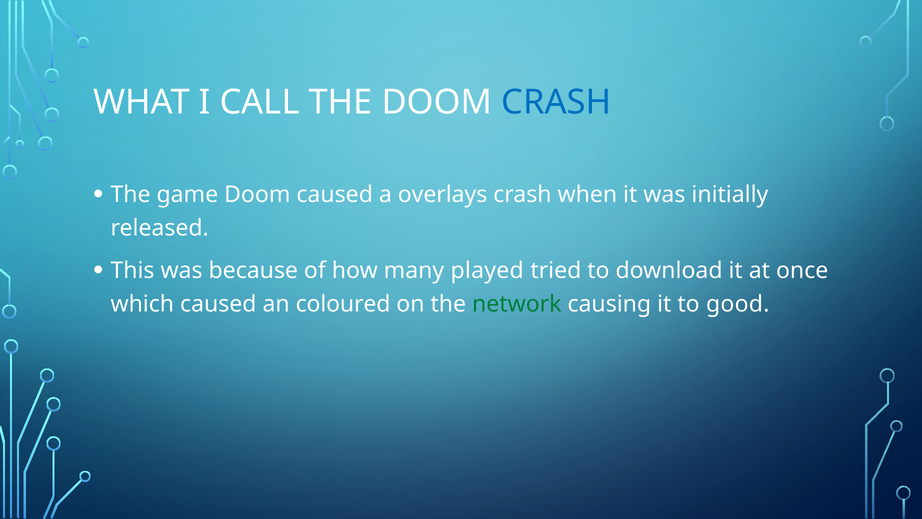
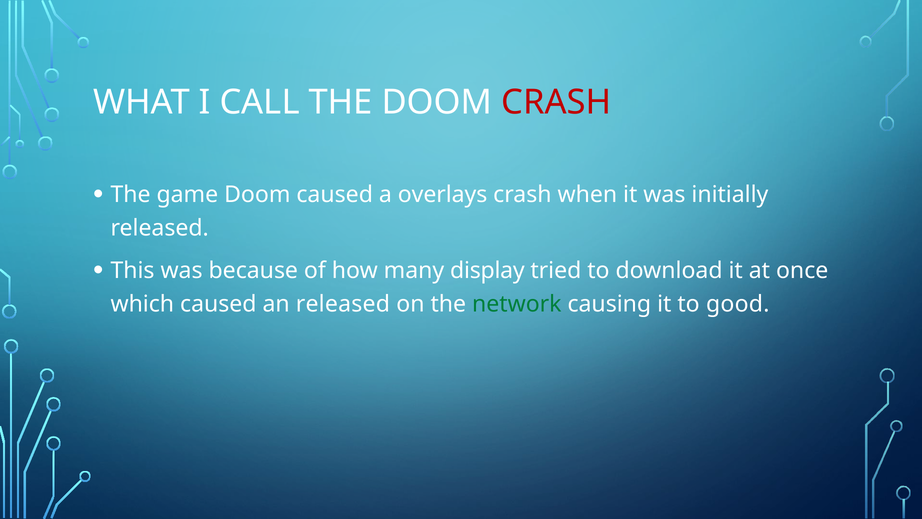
CRASH at (556, 102) colour: blue -> red
played: played -> display
an coloured: coloured -> released
